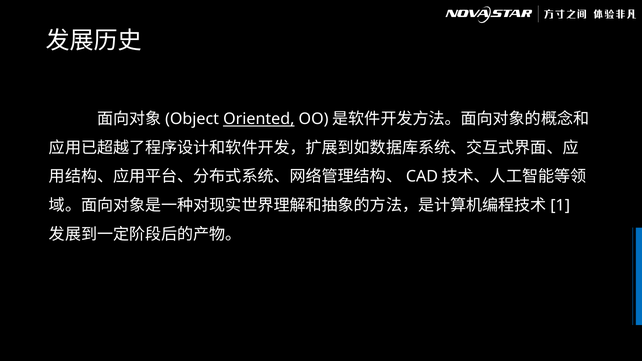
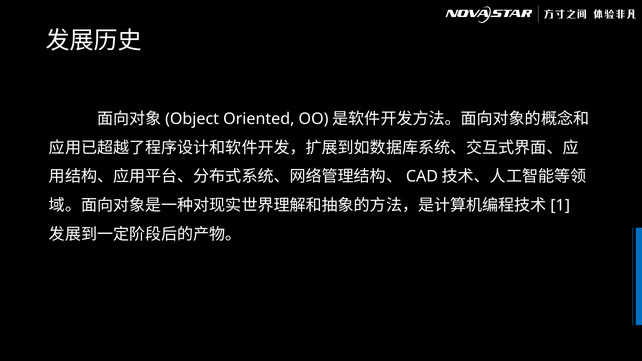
Oriented underline: present -> none
